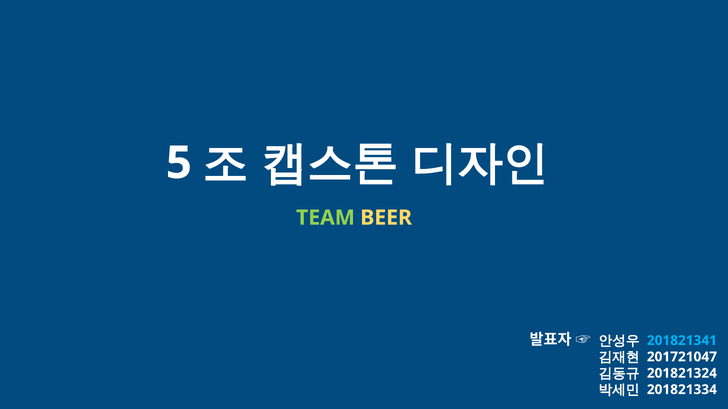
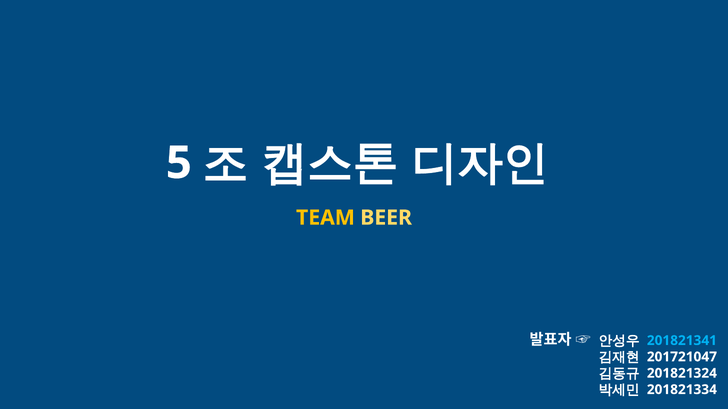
TEAM colour: light green -> yellow
